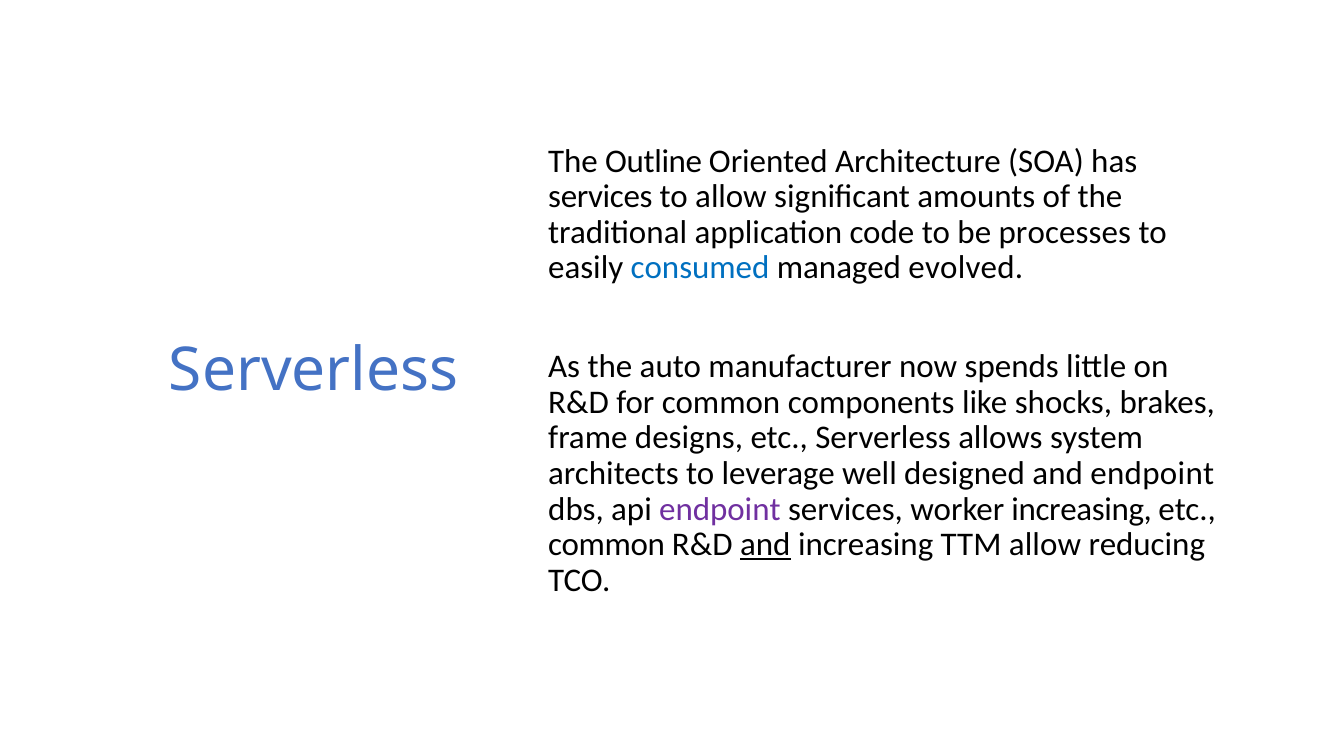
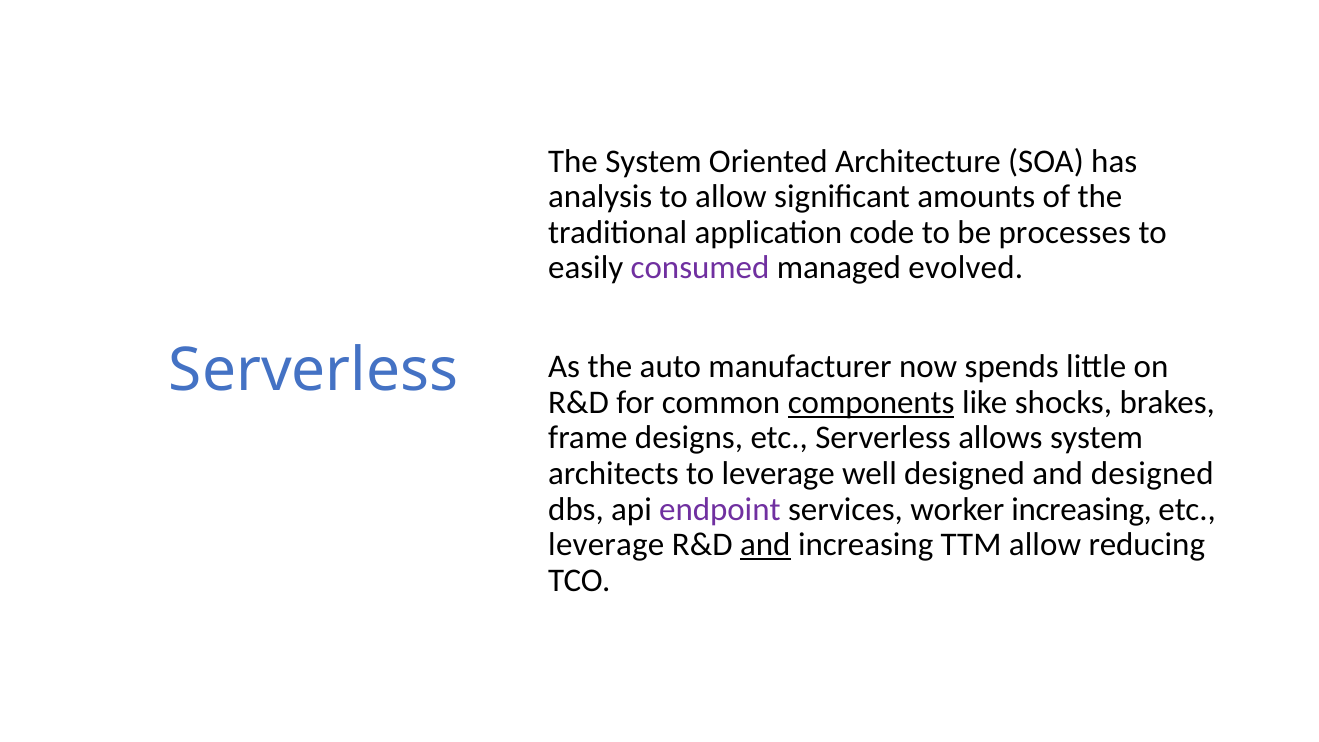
The Outline: Outline -> System
services at (600, 197): services -> analysis
consumed colour: blue -> purple
components underline: none -> present
and endpoint: endpoint -> designed
common at (607, 545): common -> leverage
